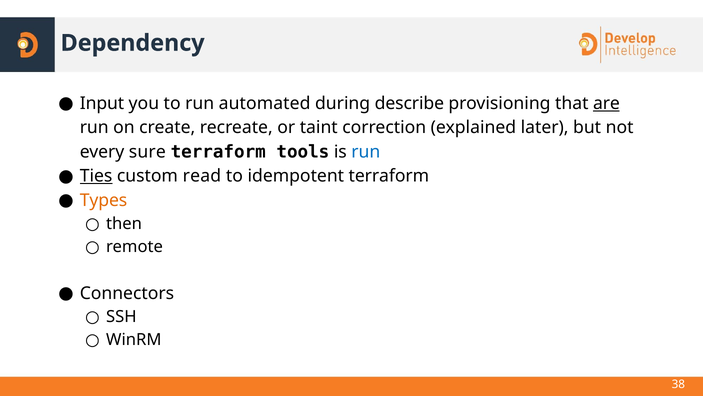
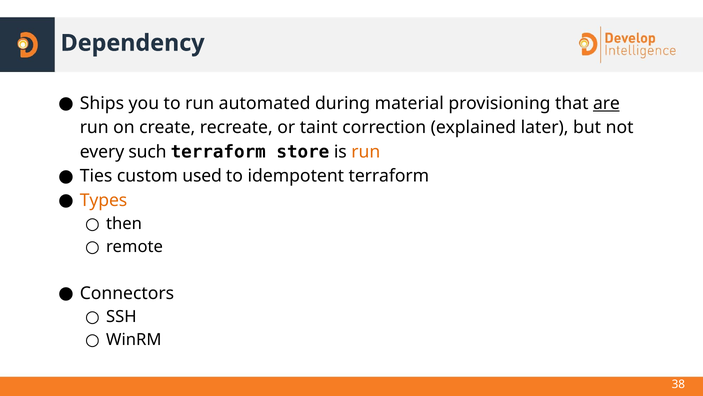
Input: Input -> Ships
describe: describe -> material
sure: sure -> such
tools: tools -> store
run at (366, 152) colour: blue -> orange
Ties underline: present -> none
read: read -> used
